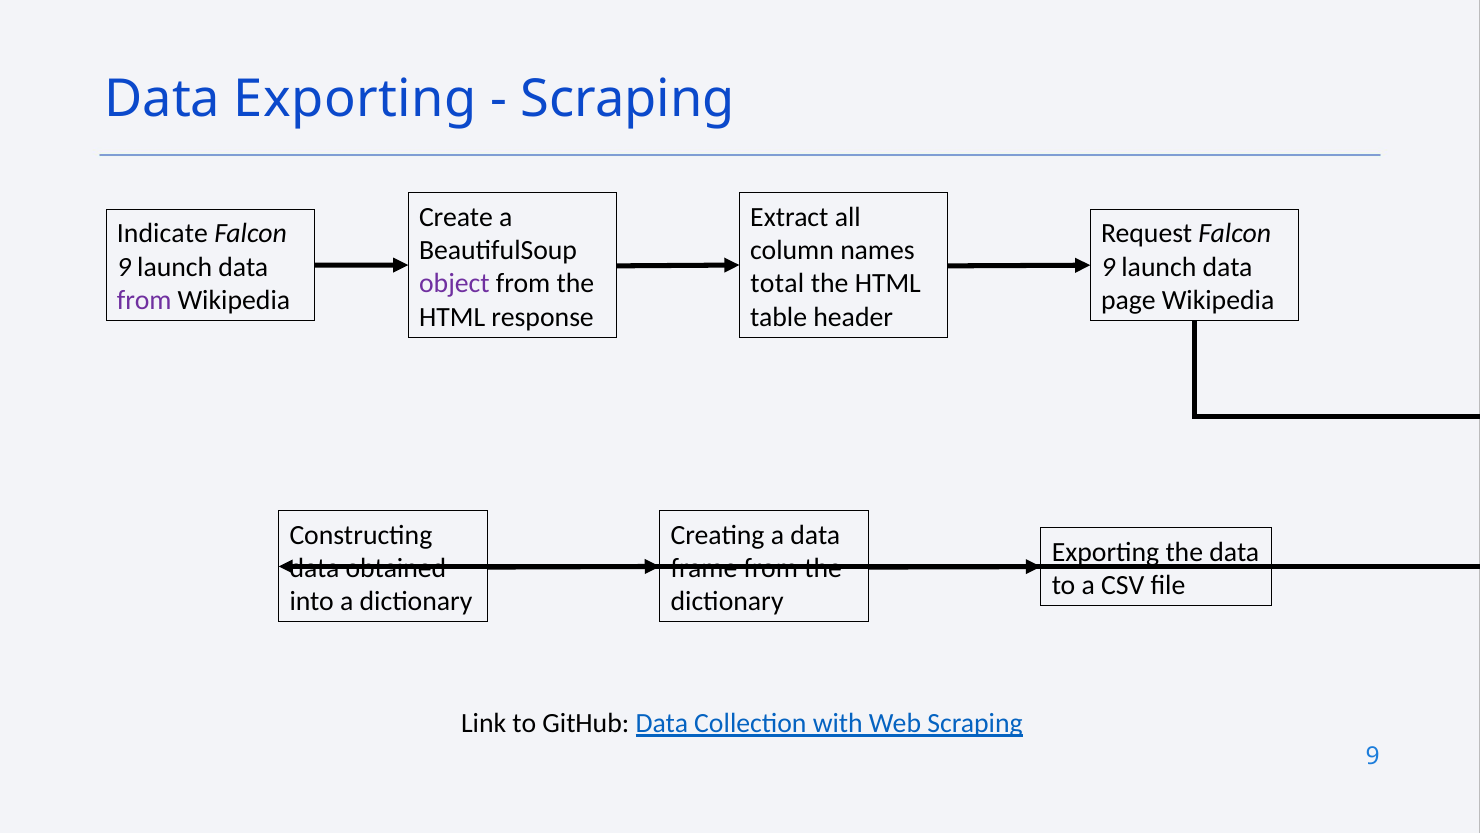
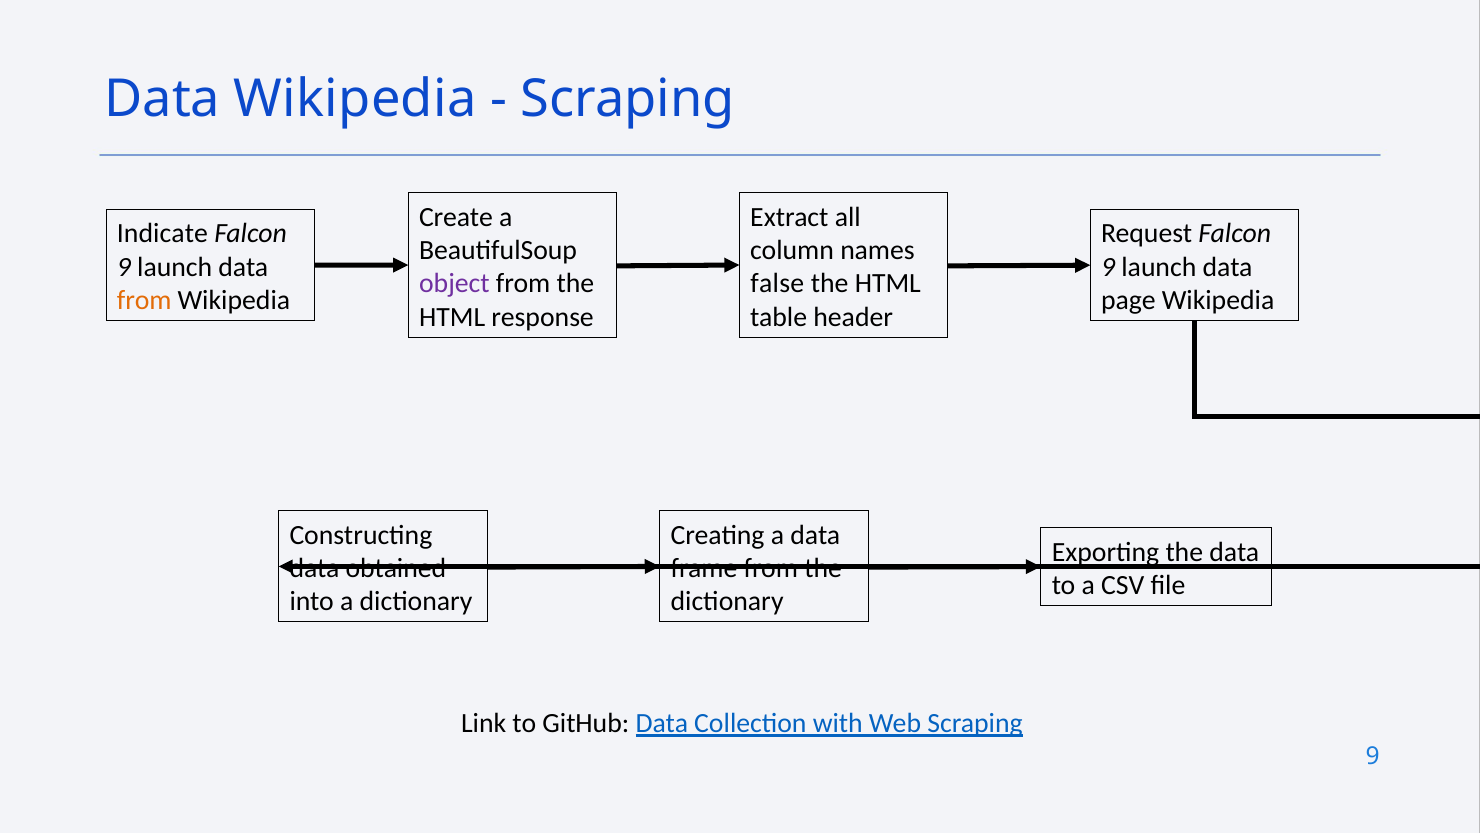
Data Exporting: Exporting -> Wikipedia
total: total -> false
from at (144, 300) colour: purple -> orange
